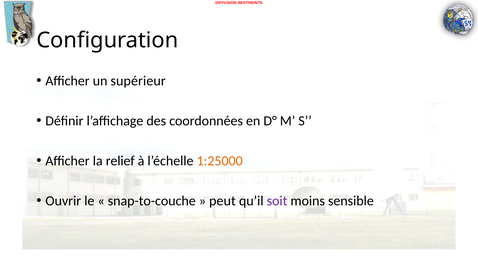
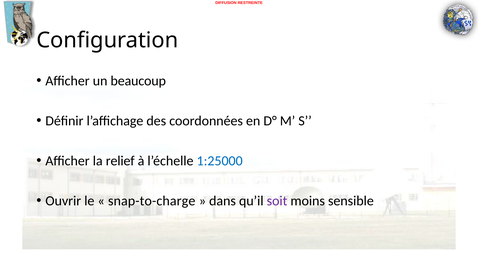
supérieur: supérieur -> beaucoup
1:25000 colour: orange -> blue
snap-to-couche: snap-to-couche -> snap-to-charge
peut: peut -> dans
